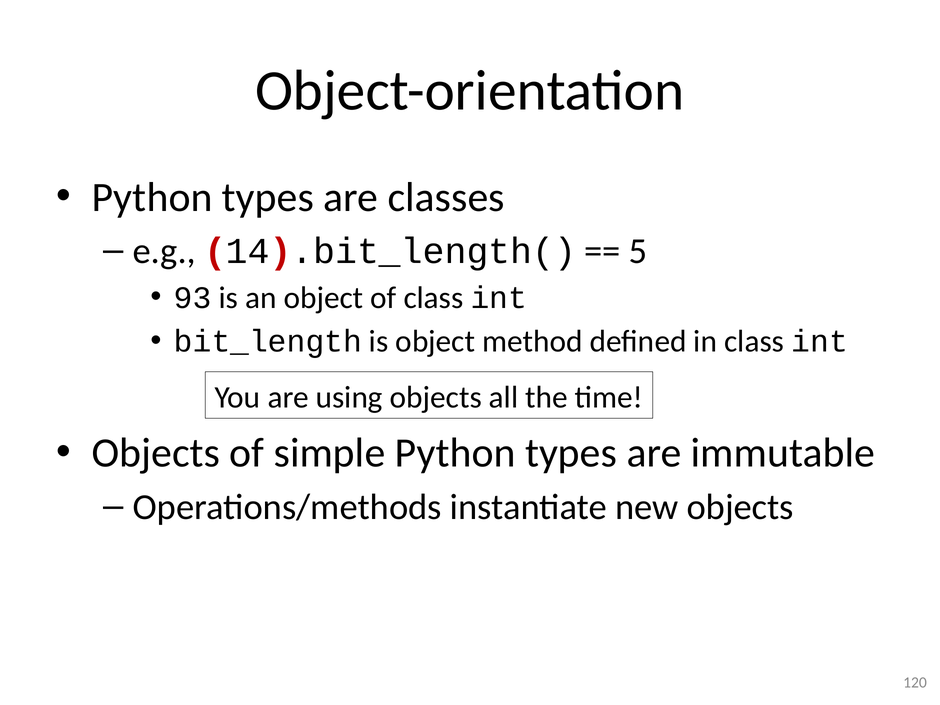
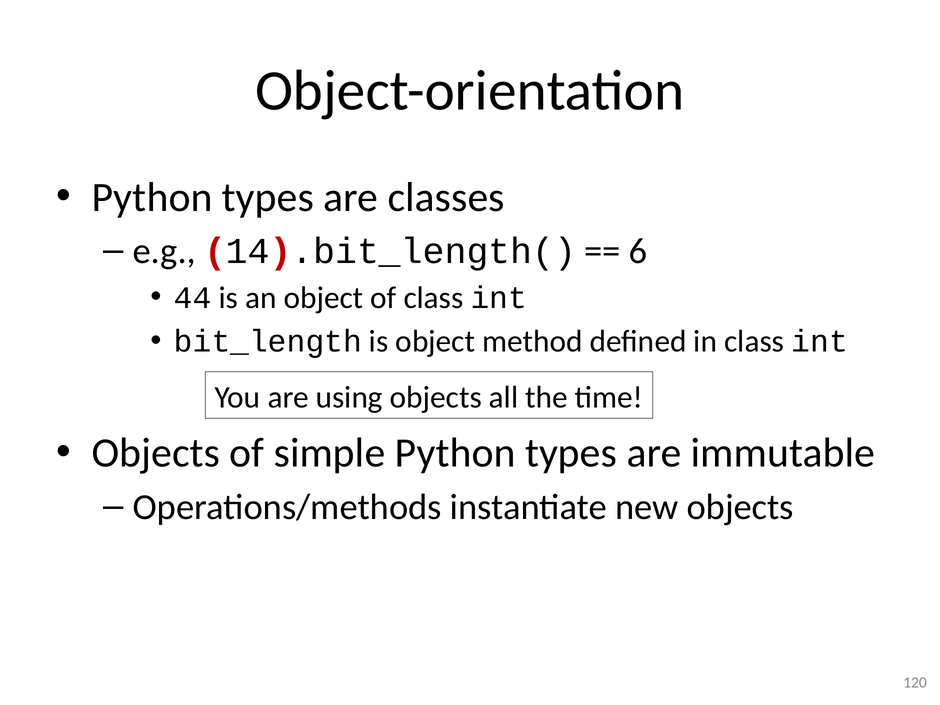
5: 5 -> 6
93: 93 -> 44
